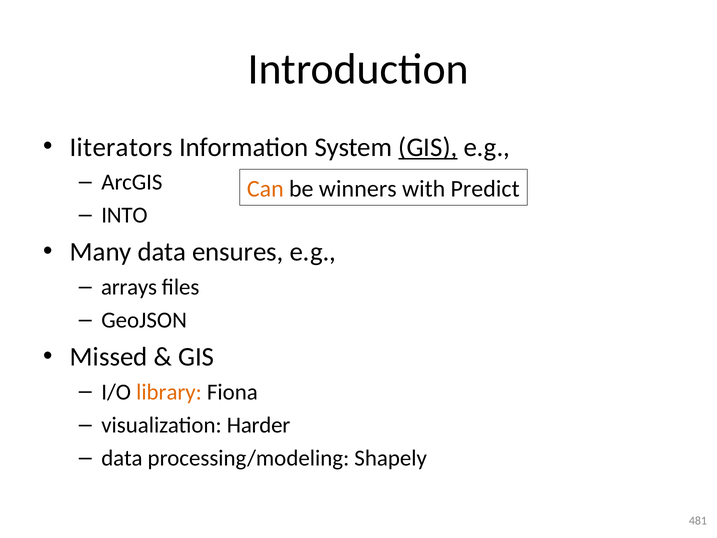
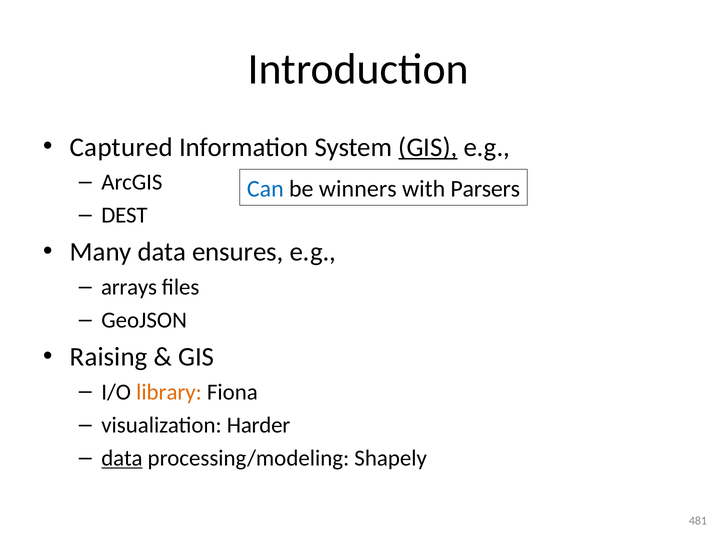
Iiterators: Iiterators -> Captured
Can colour: orange -> blue
Predict: Predict -> Parsers
INTO: INTO -> DEST
Missed: Missed -> Raising
data at (122, 458) underline: none -> present
